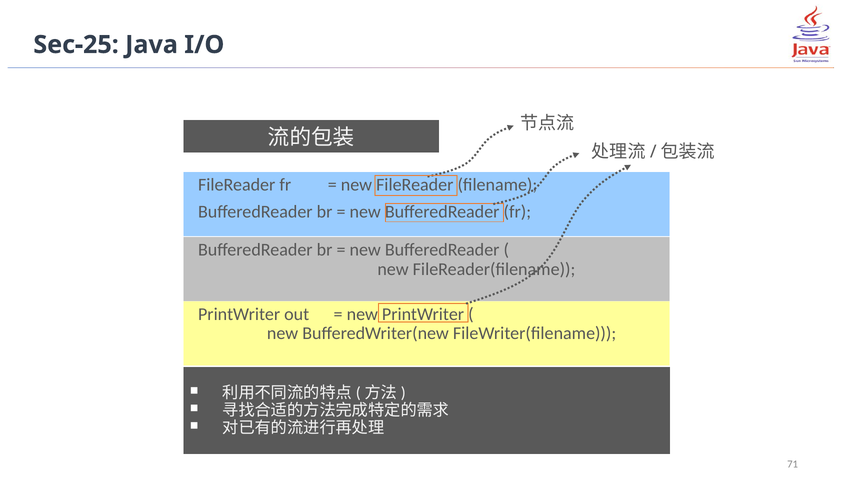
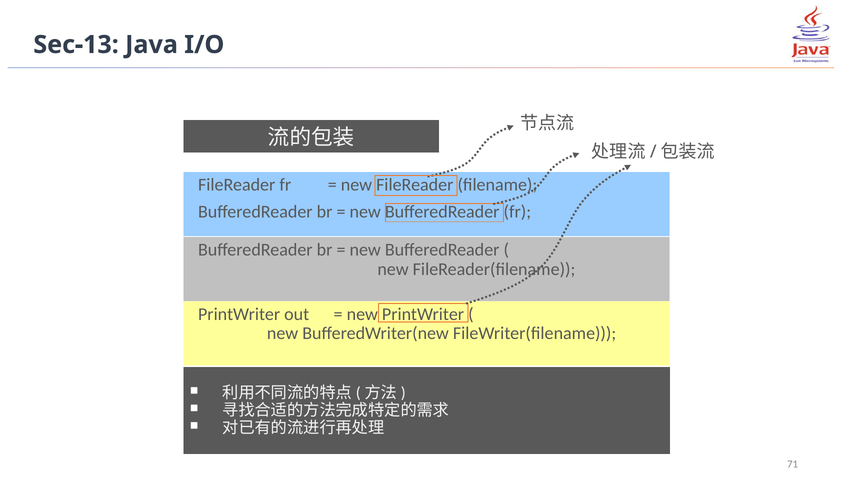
Sec-25: Sec-25 -> Sec-13
